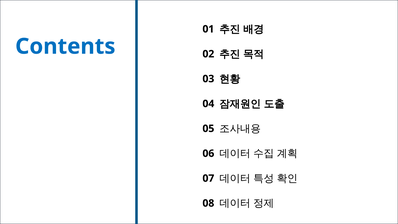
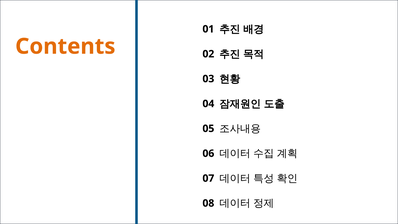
Contents colour: blue -> orange
